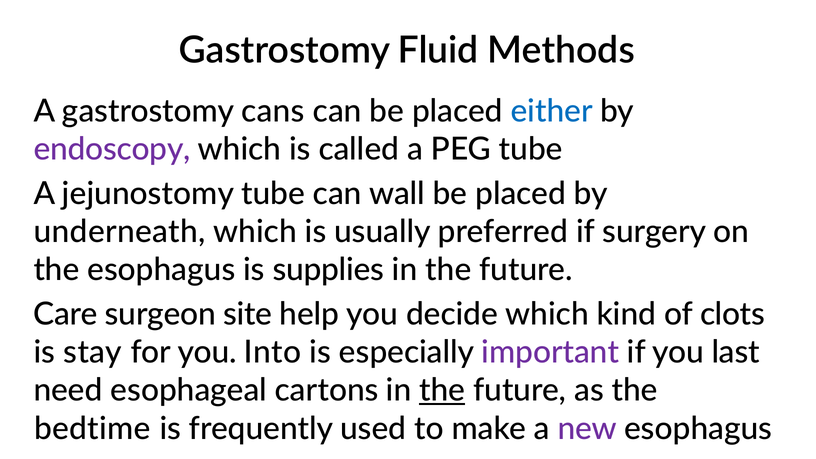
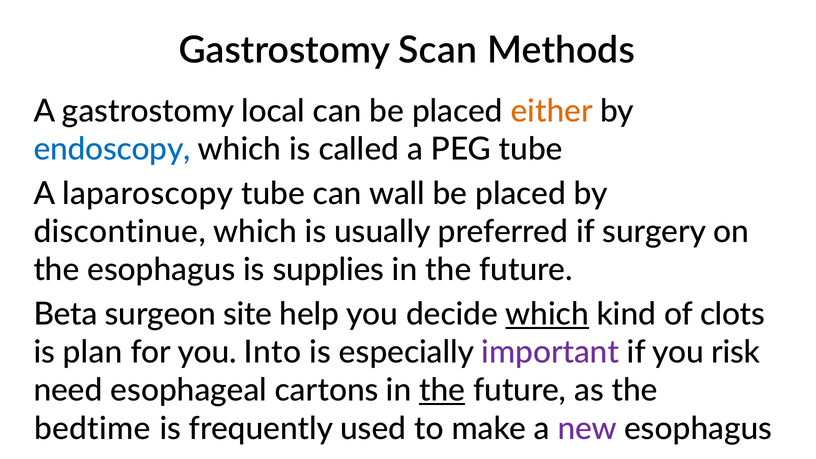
Fluid: Fluid -> Scan
cans: cans -> local
either colour: blue -> orange
endoscopy colour: purple -> blue
jejunostomy: jejunostomy -> laparoscopy
underneath: underneath -> discontinue
Care: Care -> Beta
which at (547, 314) underline: none -> present
stay: stay -> plan
last: last -> risk
